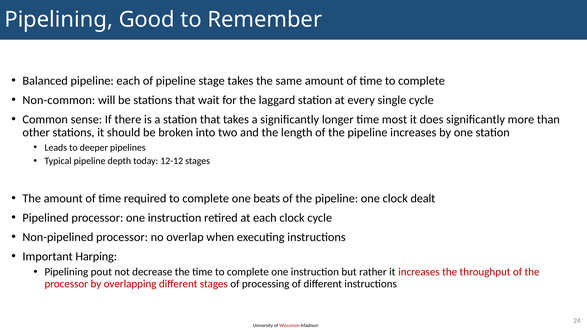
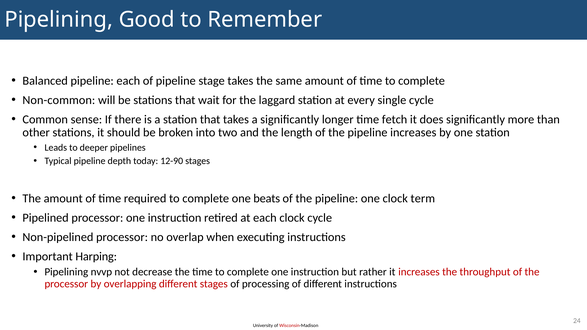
most: most -> fetch
12-12: 12-12 -> 12-90
dealt: dealt -> term
pout: pout -> nvvp
